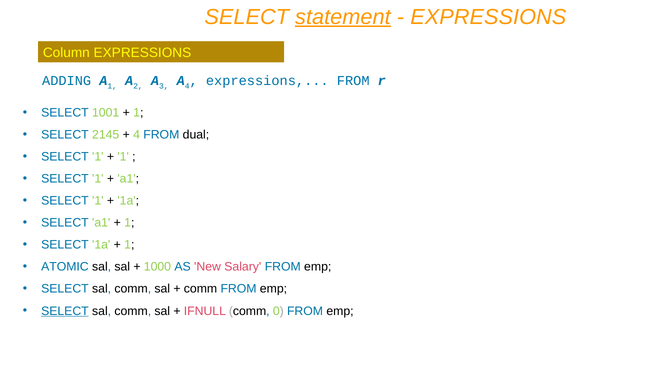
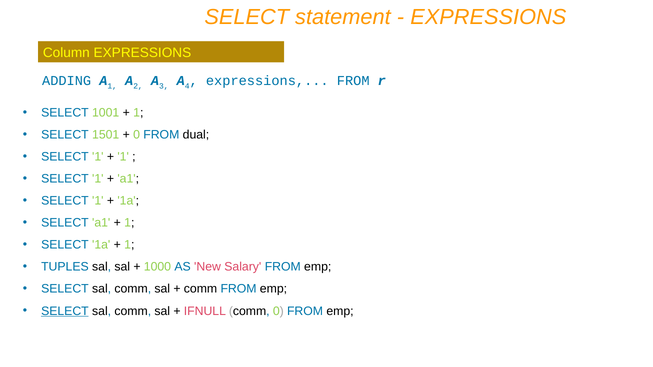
statement underline: present -> none
2145: 2145 -> 1501
4 at (137, 135): 4 -> 0
ATOMIC: ATOMIC -> TUPLES
